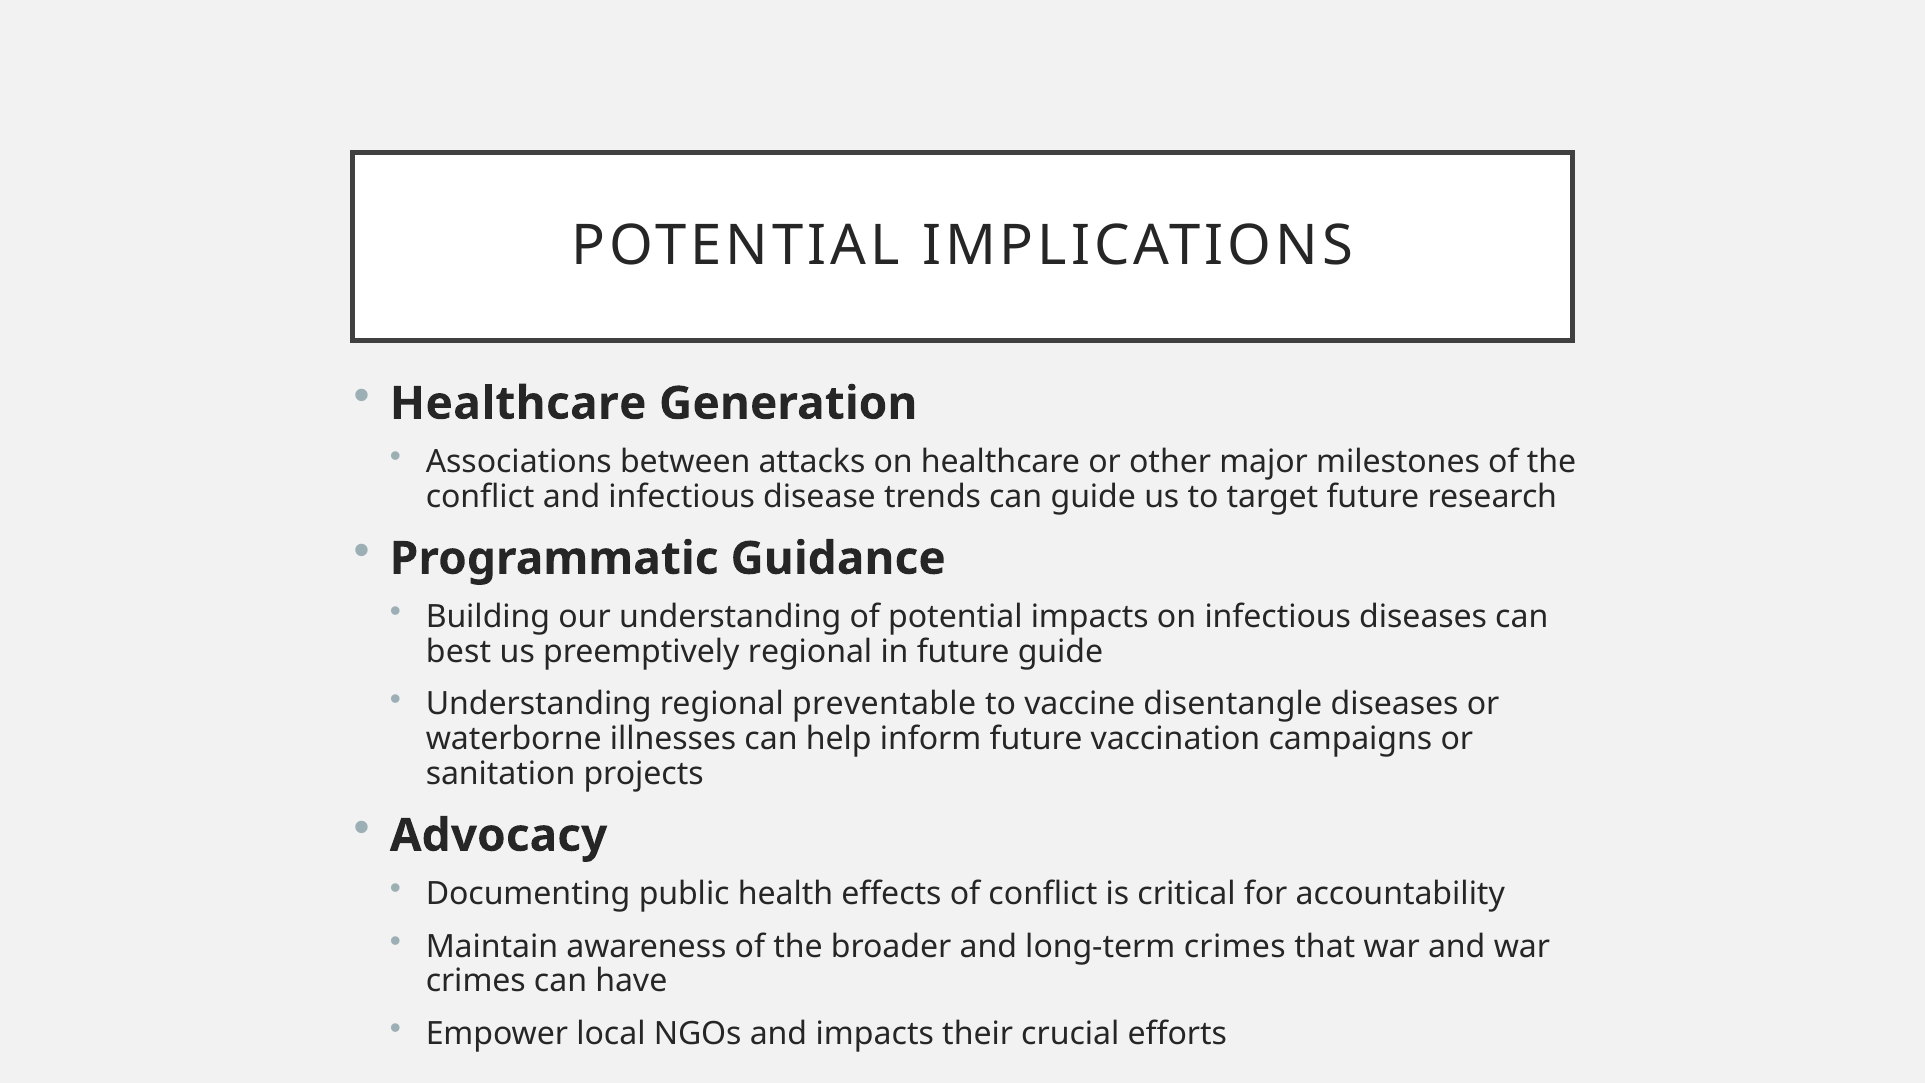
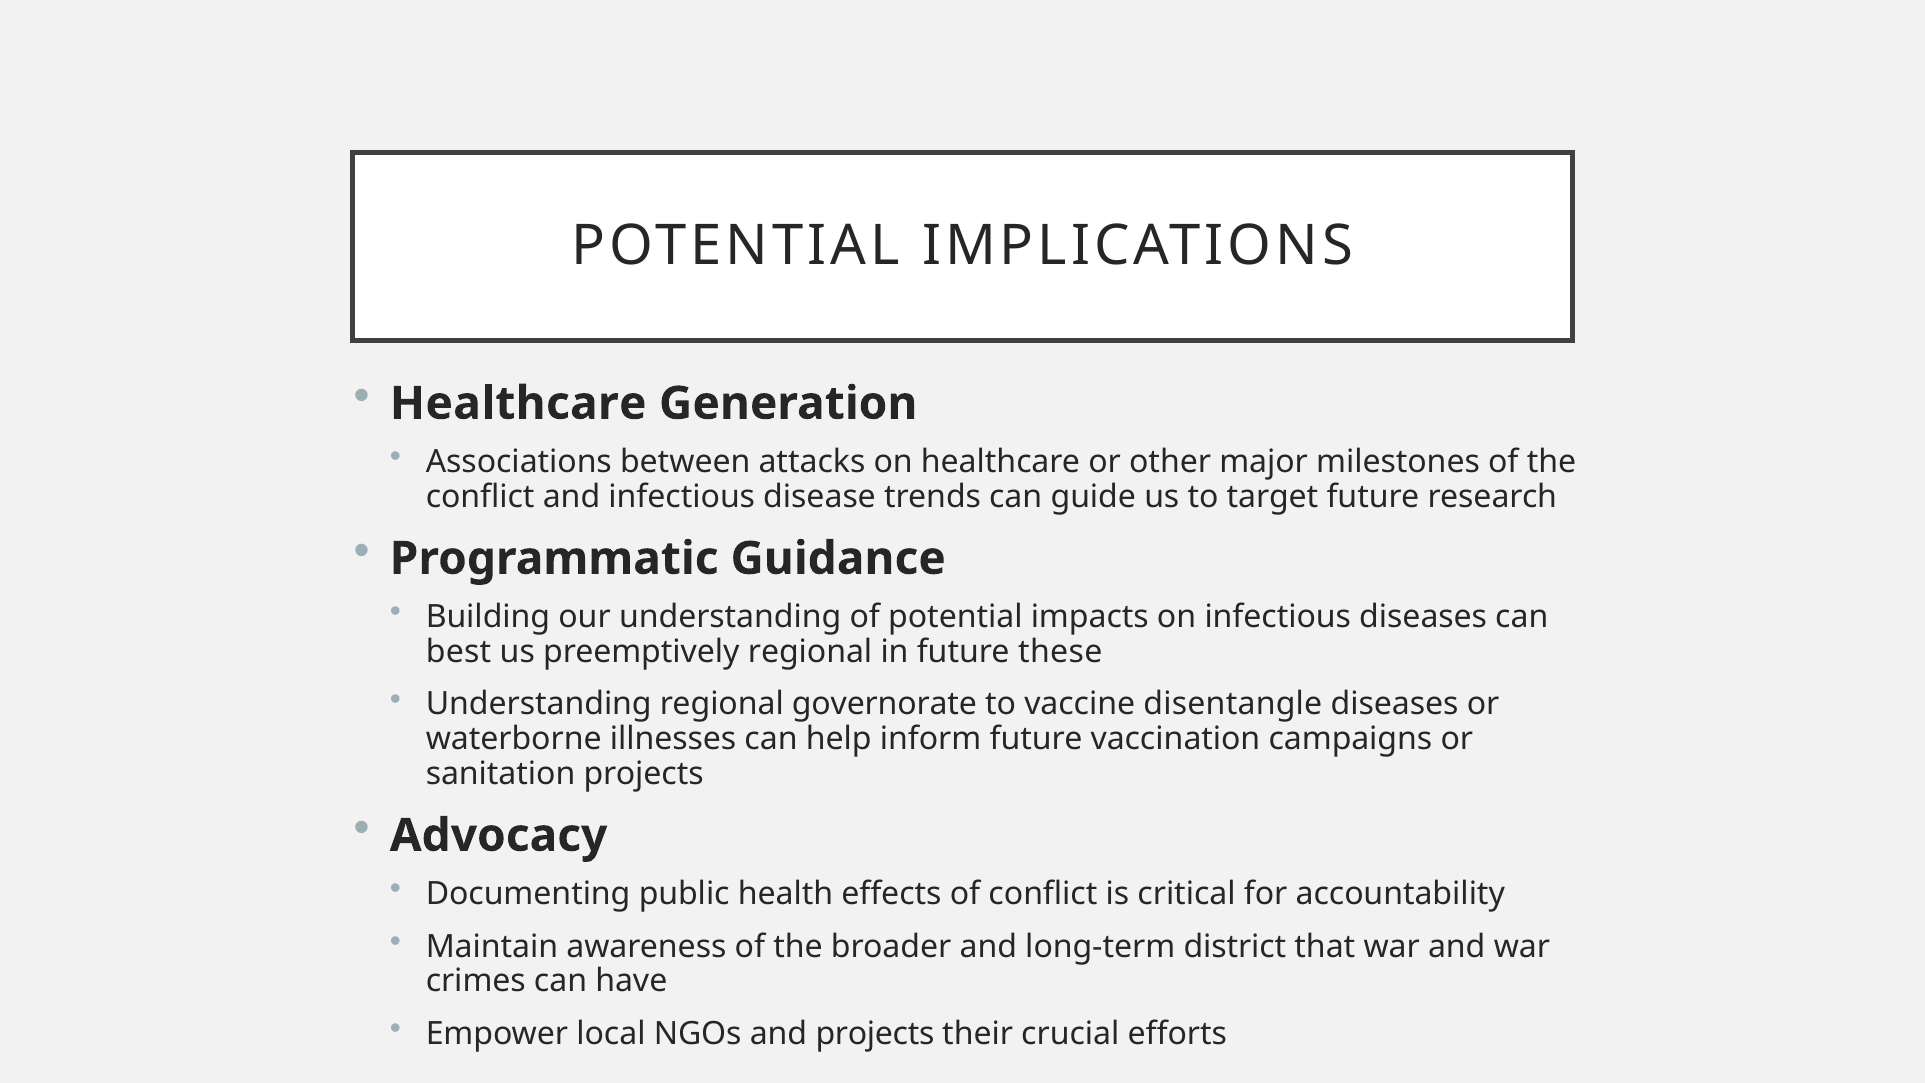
future guide: guide -> these
preventable: preventable -> governorate
long-term crimes: crimes -> district
and impacts: impacts -> projects
